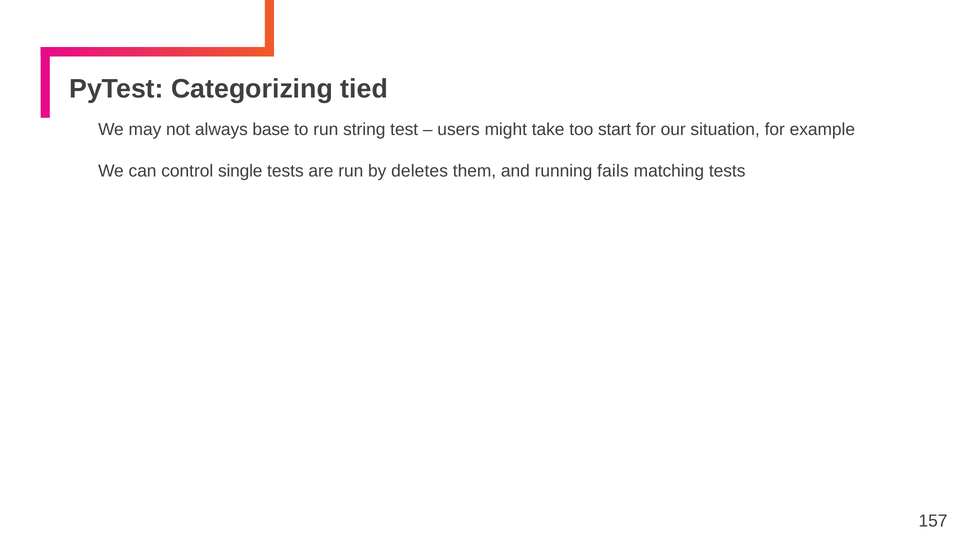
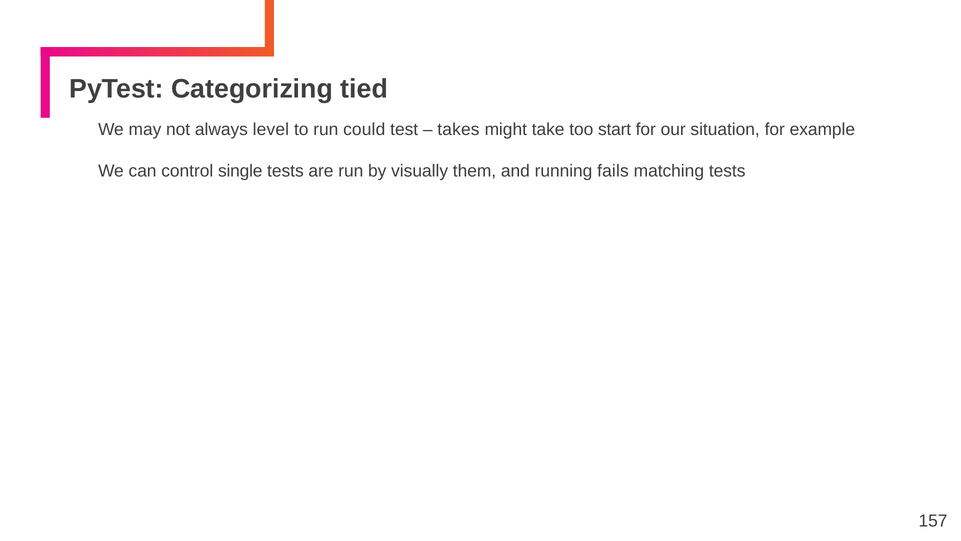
base: base -> level
string: string -> could
users: users -> takes
deletes: deletes -> visually
